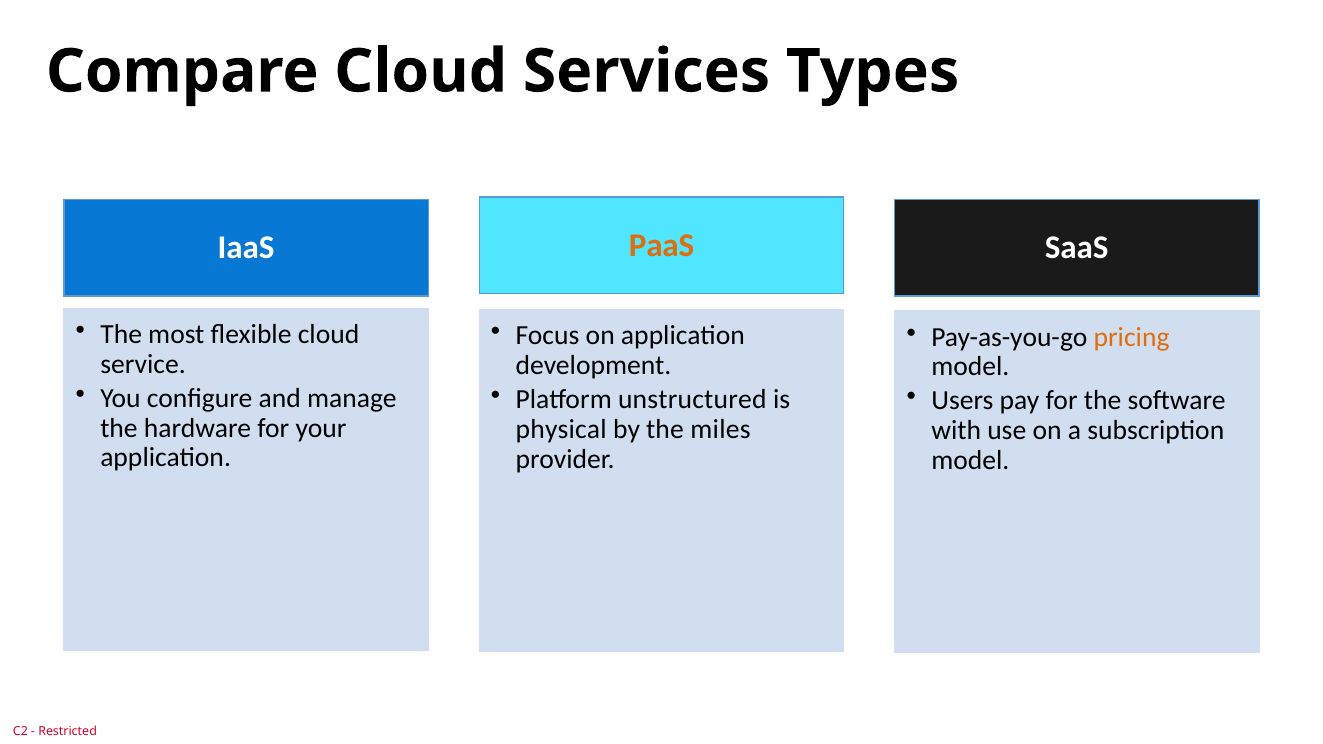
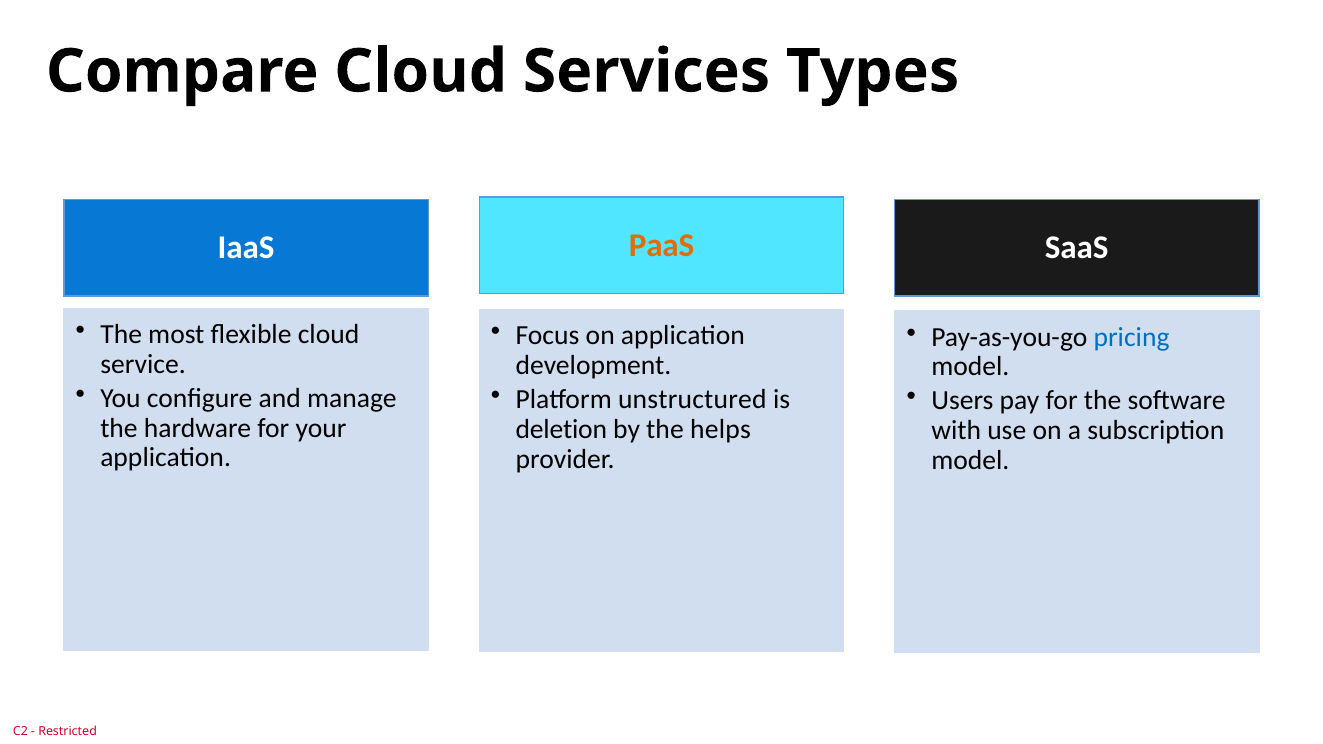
pricing colour: orange -> blue
physical: physical -> deletion
miles: miles -> helps
